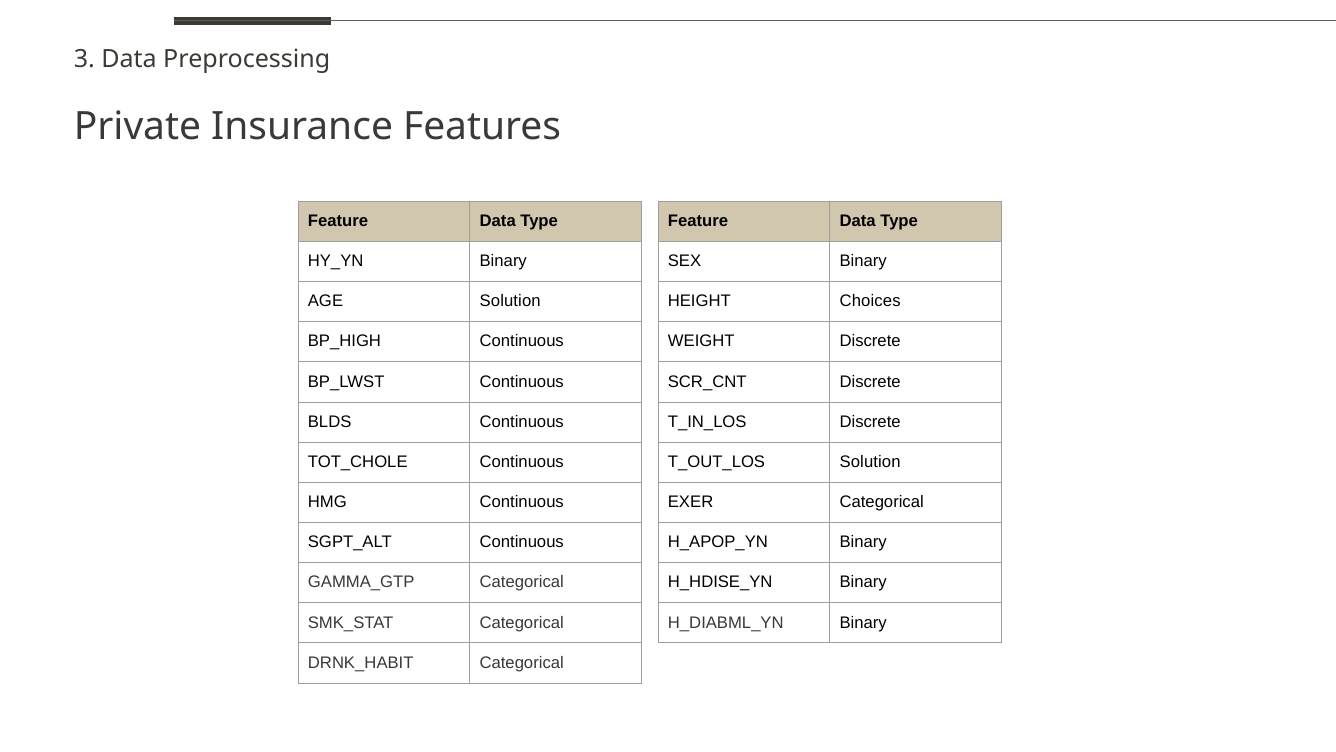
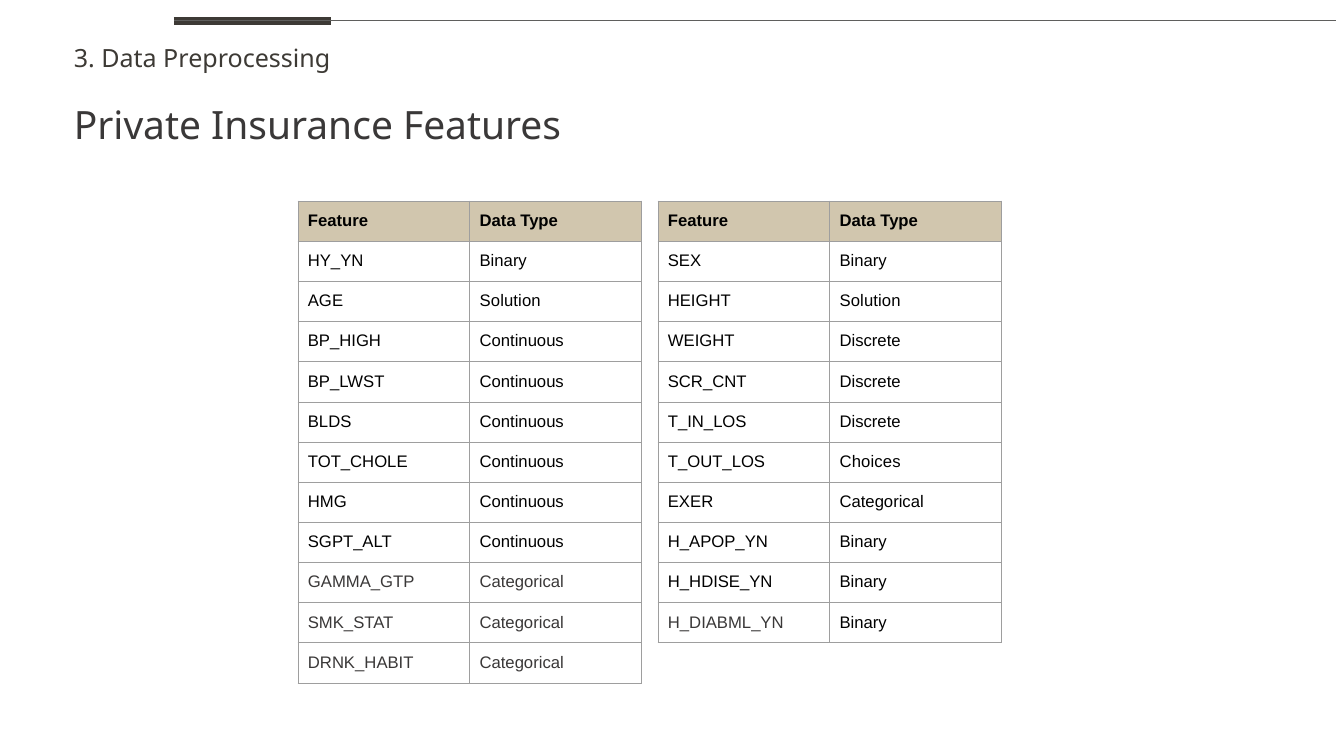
HEIGHT Choices: Choices -> Solution
Solution at (870, 462): Solution -> Choices
